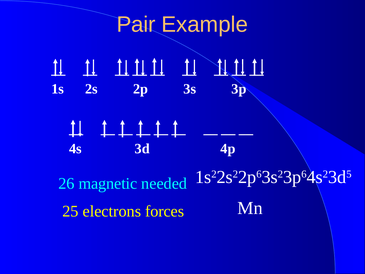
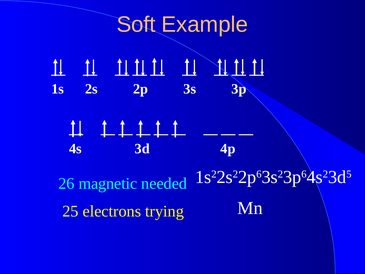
Pair: Pair -> Soft
forces: forces -> trying
